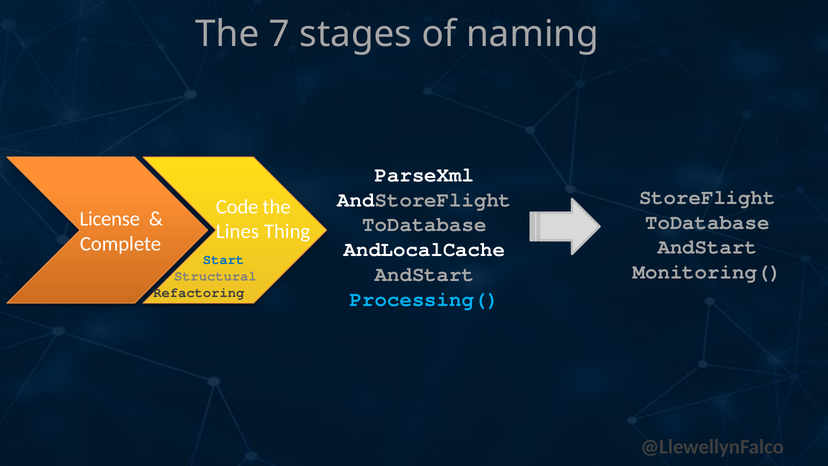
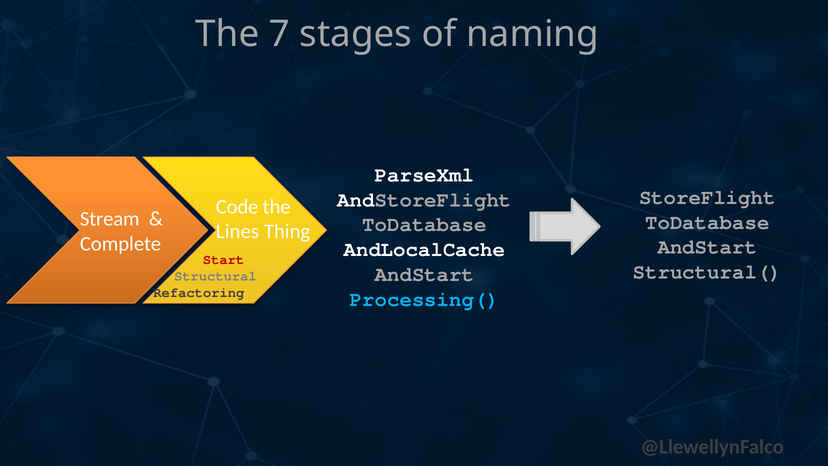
License: License -> Stream
Start colour: blue -> red
Monitoring(: Monitoring( -> Structural(
